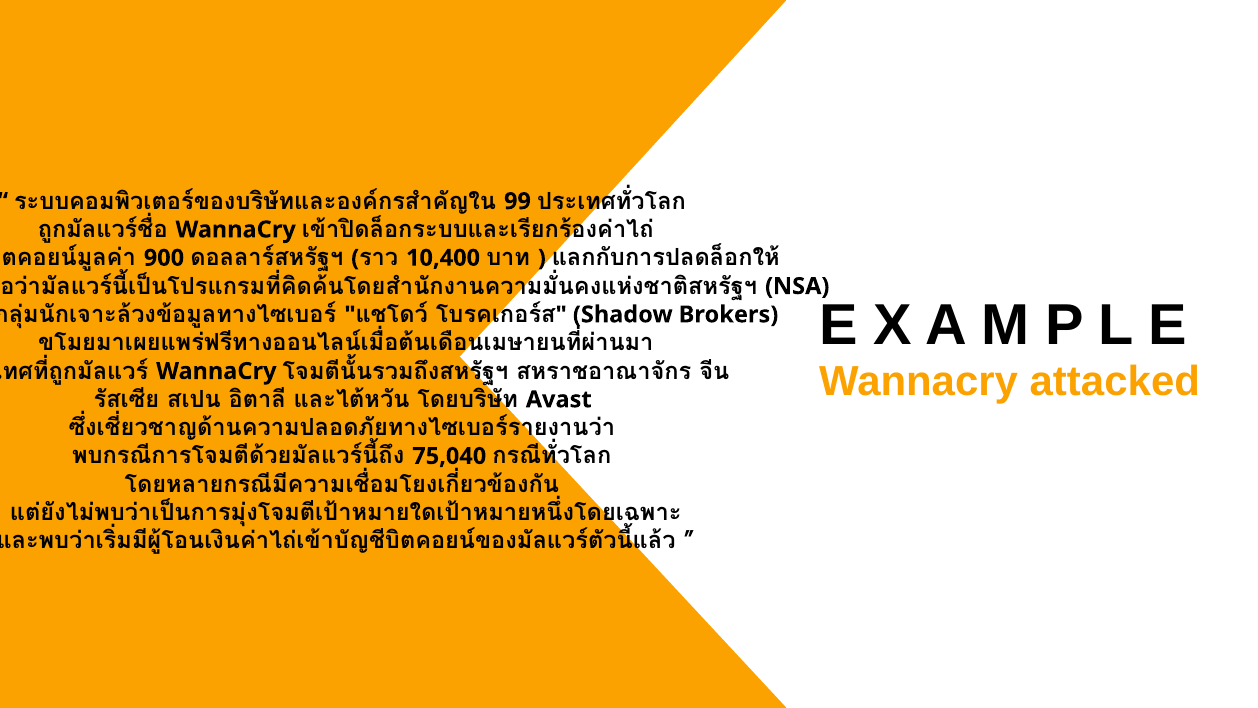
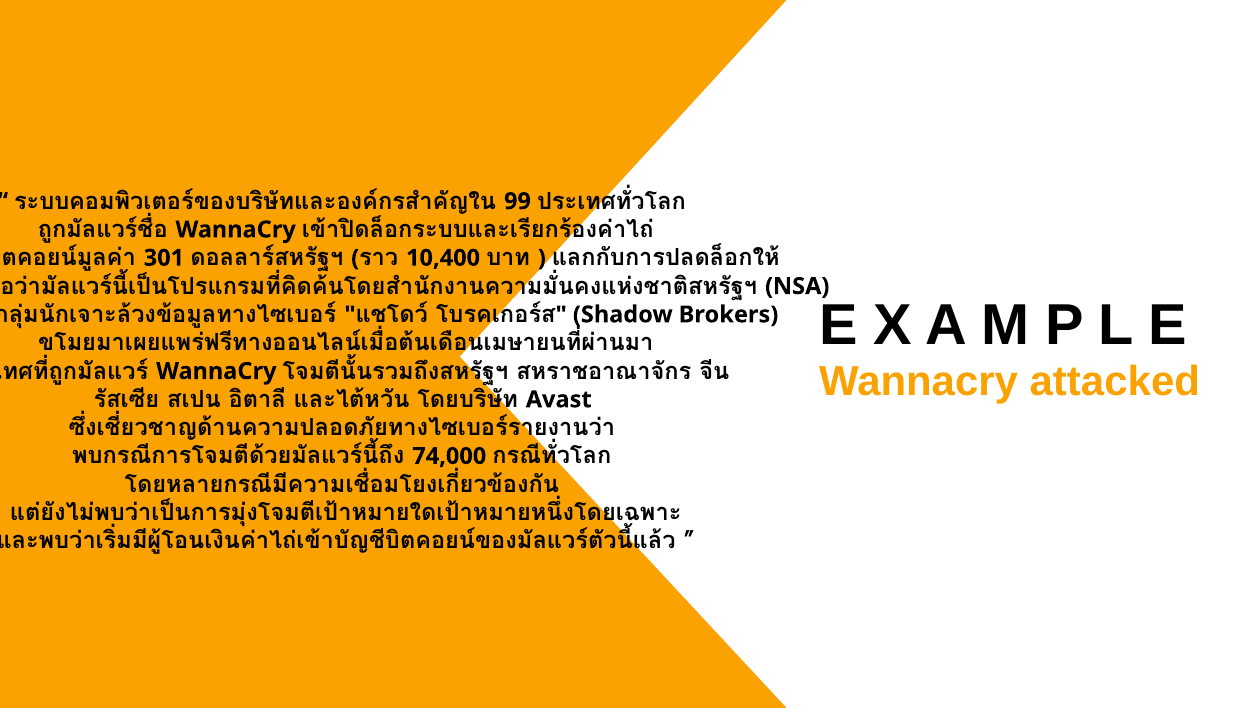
900: 900 -> 301
75,040: 75,040 -> 74,000
